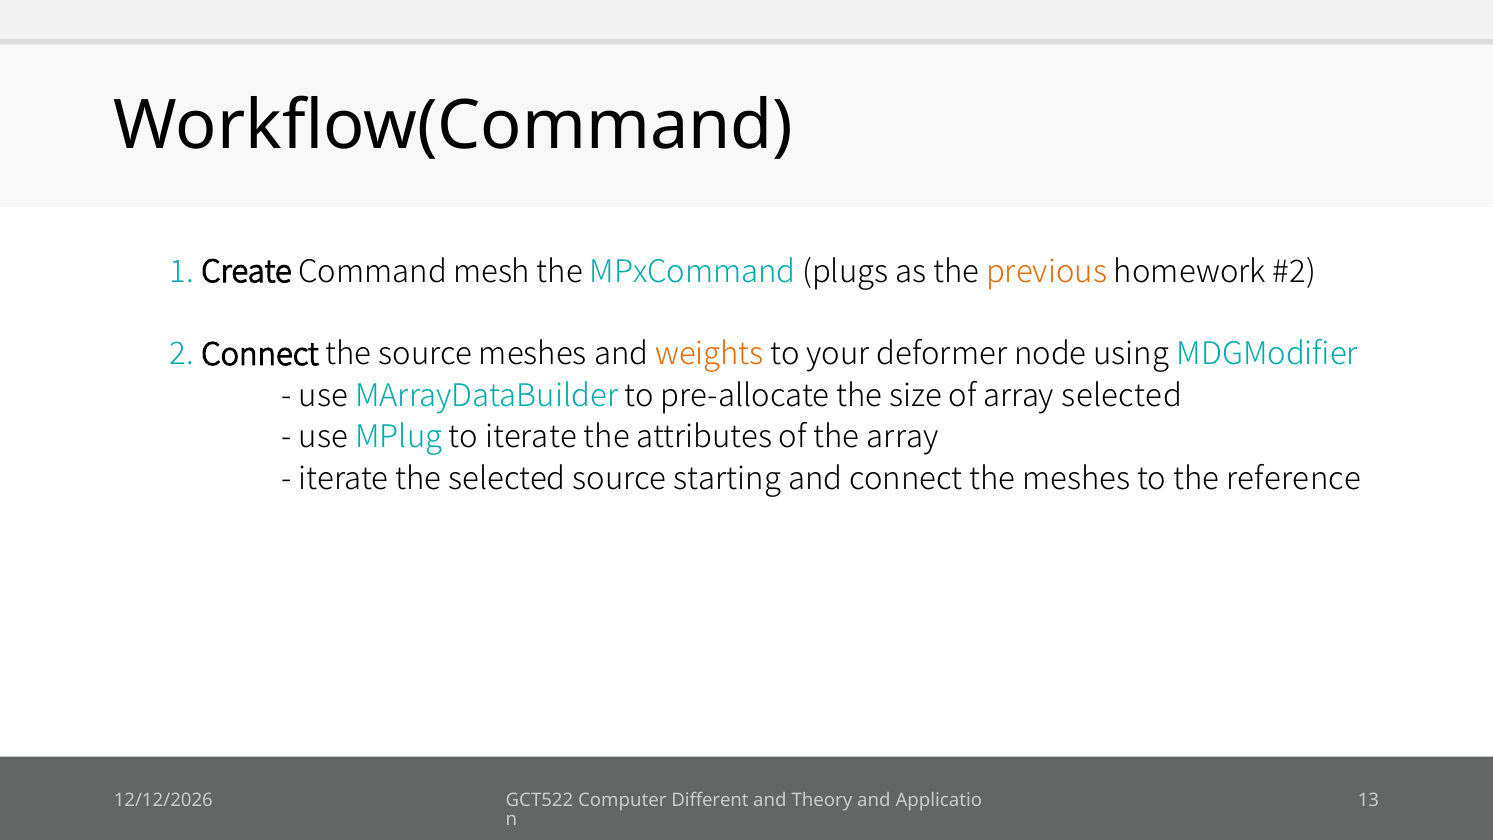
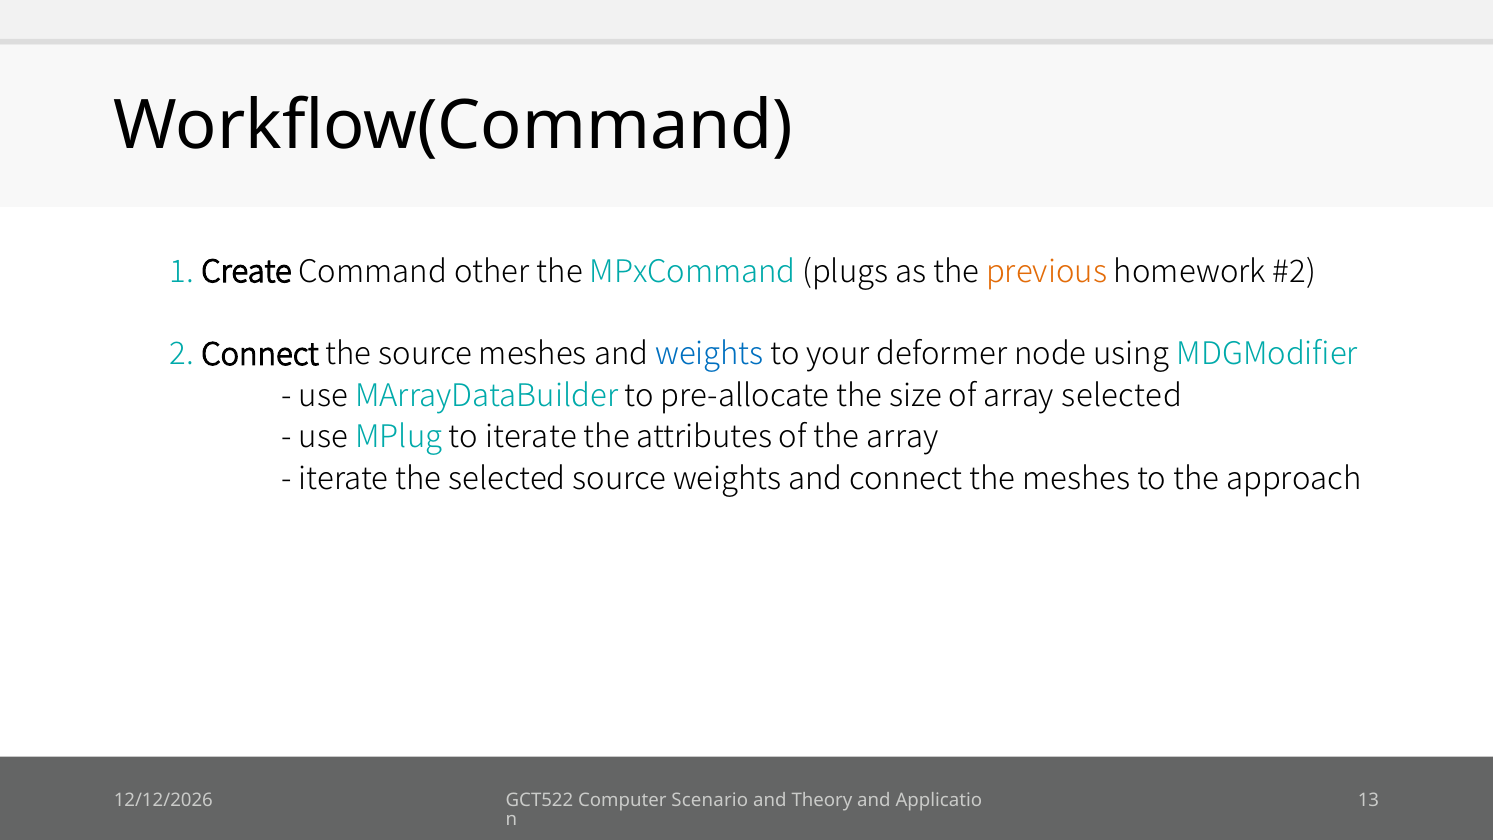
mesh: mesh -> other
weights at (710, 355) colour: orange -> blue
source starting: starting -> weights
reference: reference -> approach
Different: Different -> Scenario
